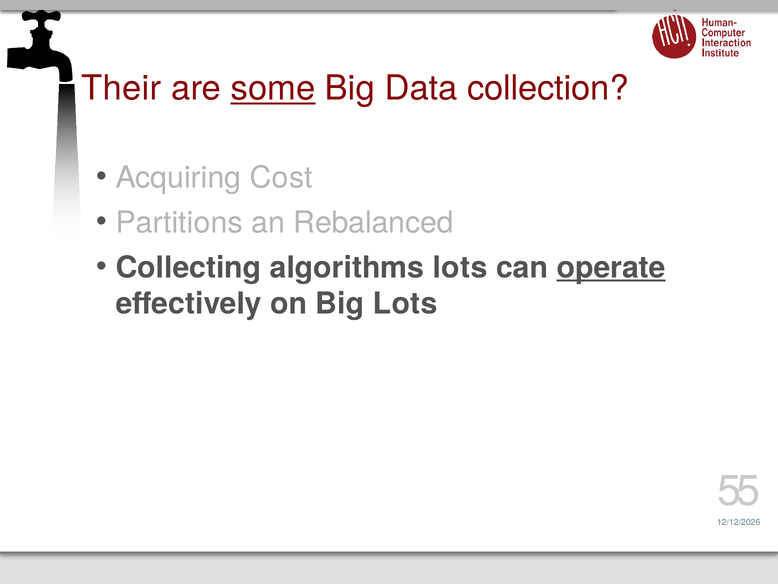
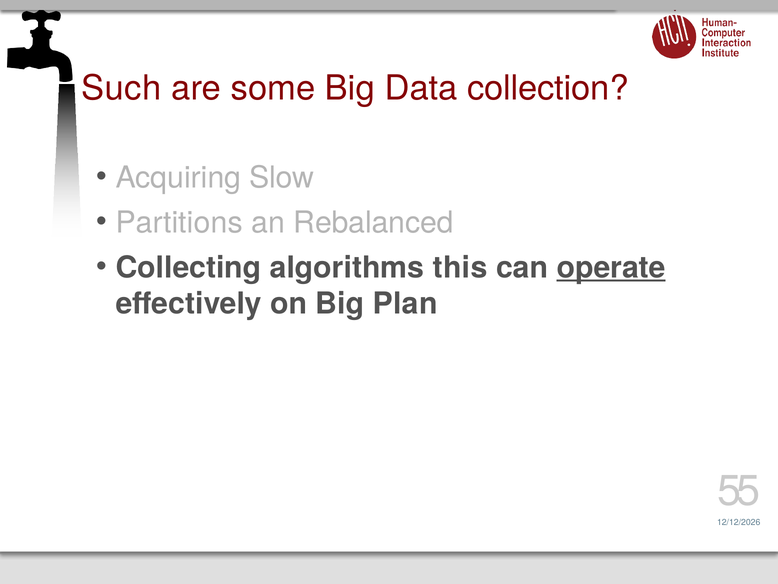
Their: Their -> Such
some underline: present -> none
Cost: Cost -> Slow
algorithms lots: lots -> this
Big Lots: Lots -> Plan
